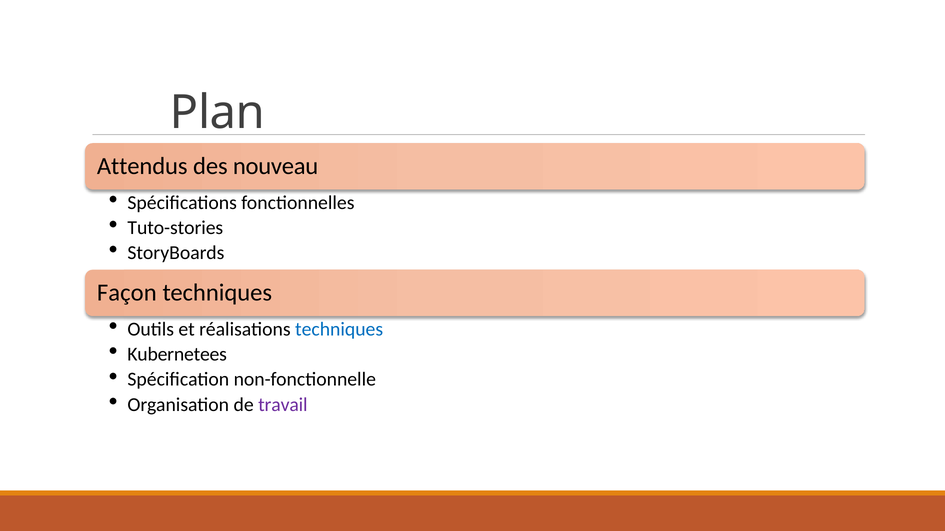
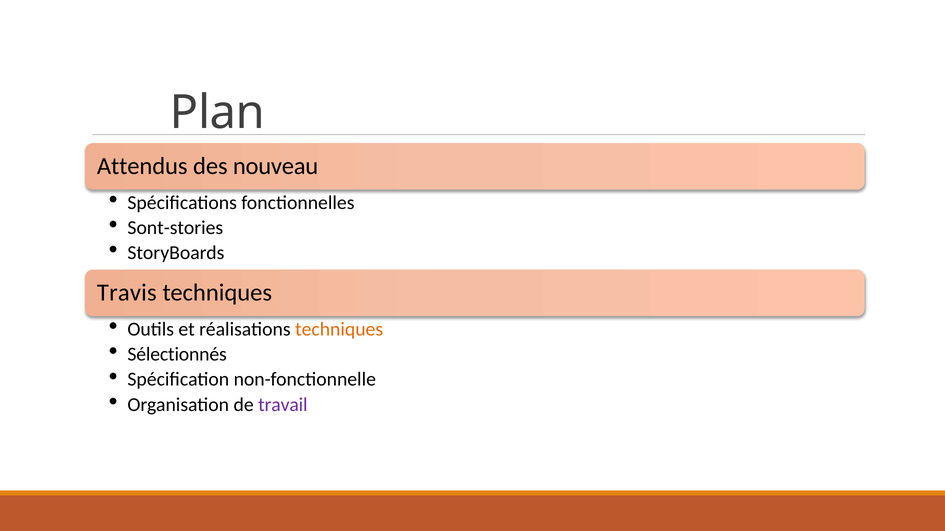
Tuto-stories: Tuto-stories -> Sont-stories
Façon: Façon -> Travis
techniques at (339, 329) colour: blue -> orange
Kubernetees: Kubernetees -> Sélectionnés
